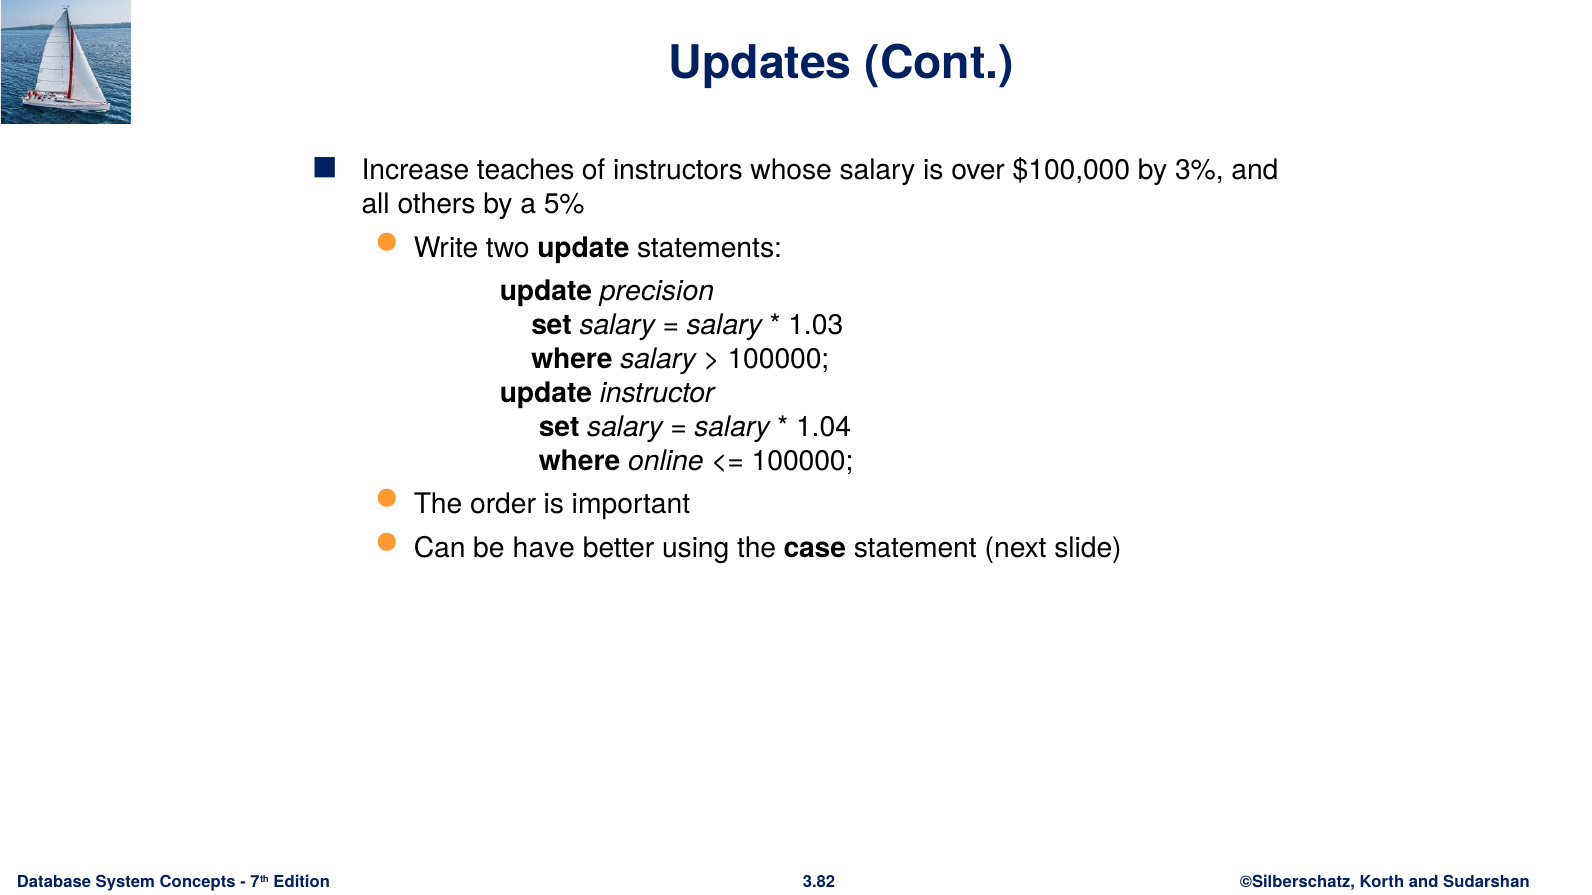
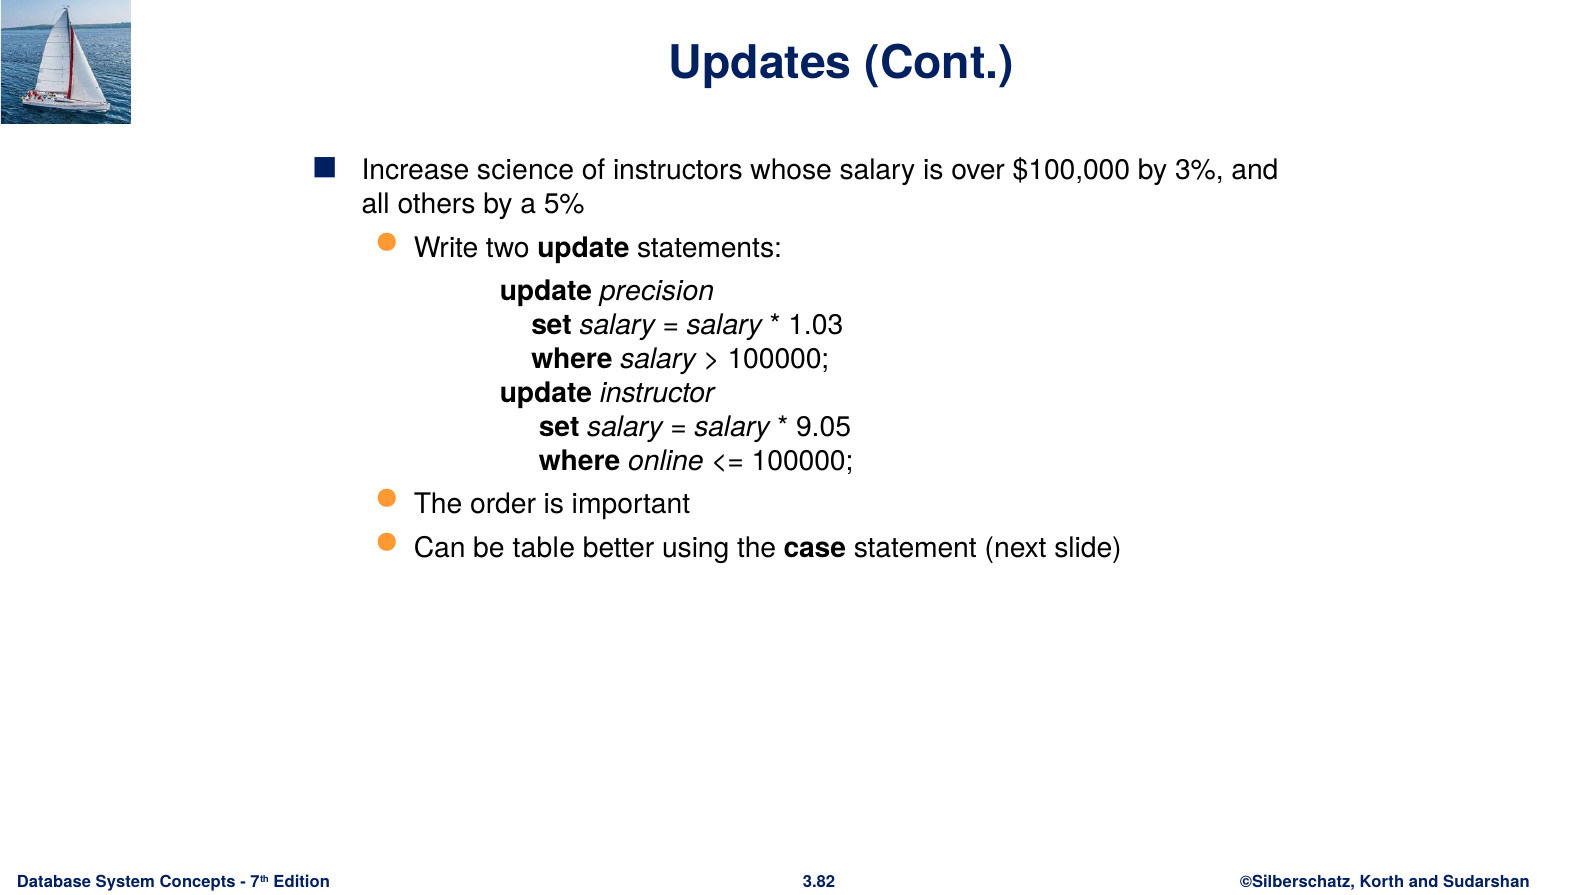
teaches: teaches -> science
1.04: 1.04 -> 9.05
have: have -> table
